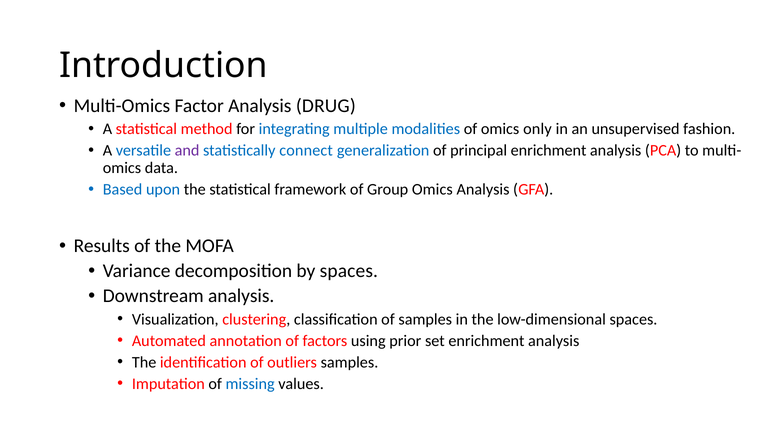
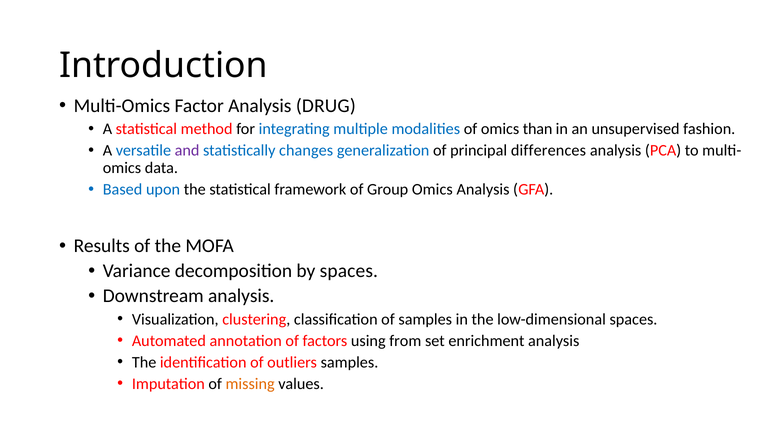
only: only -> than
connect: connect -> changes
principal enrichment: enrichment -> differences
prior: prior -> from
missing colour: blue -> orange
